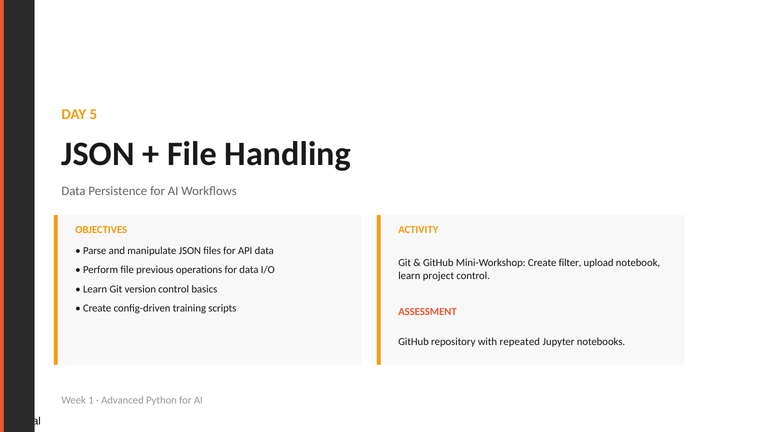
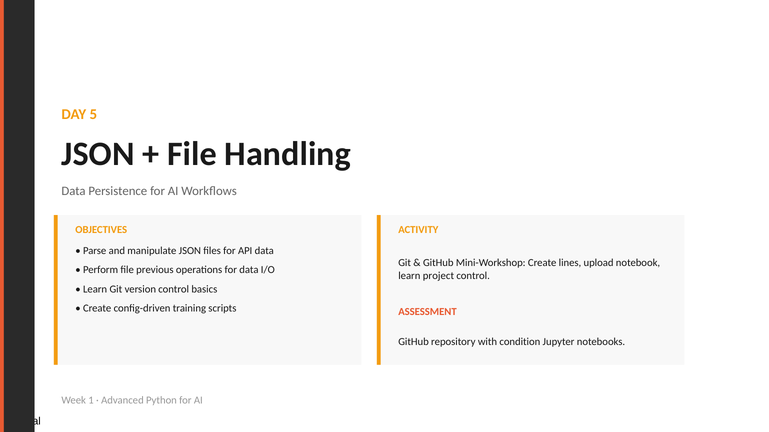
filter: filter -> lines
repeated: repeated -> condition
